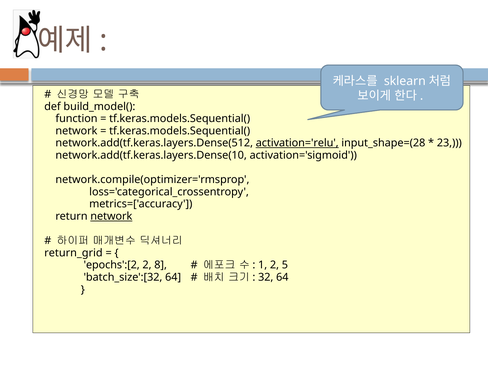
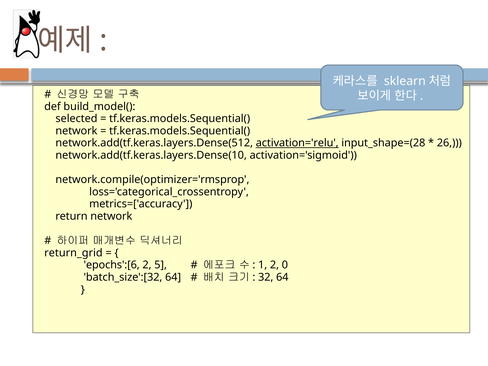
function: function -> selected
23: 23 -> 26
network at (111, 216) underline: present -> none
epochs':[2: epochs':[2 -> epochs':[6
8: 8 -> 5
5: 5 -> 0
